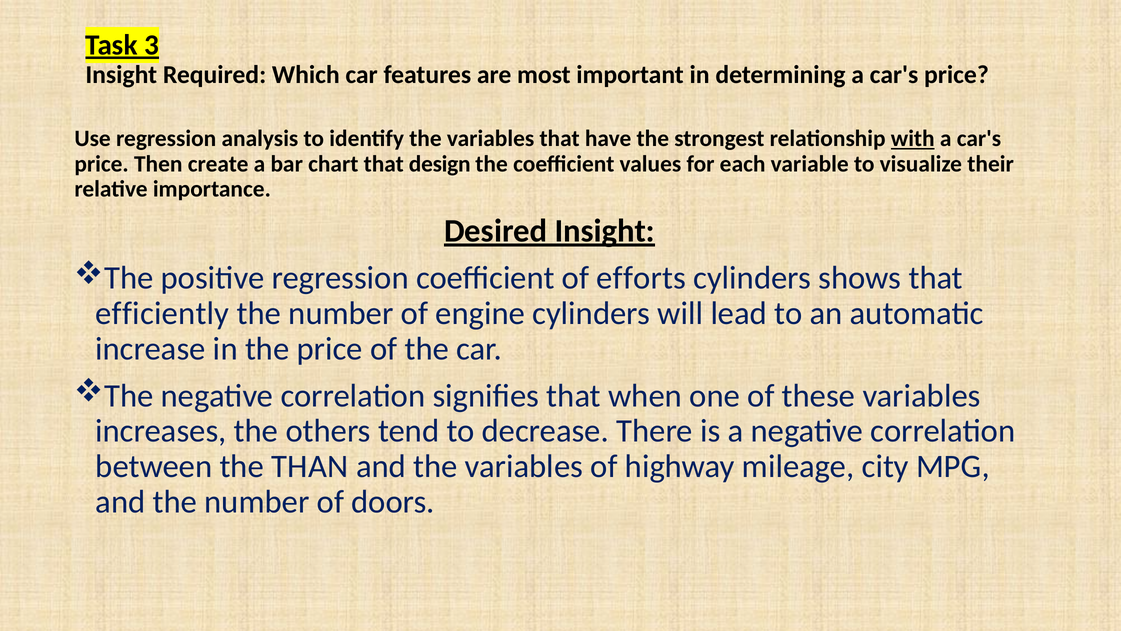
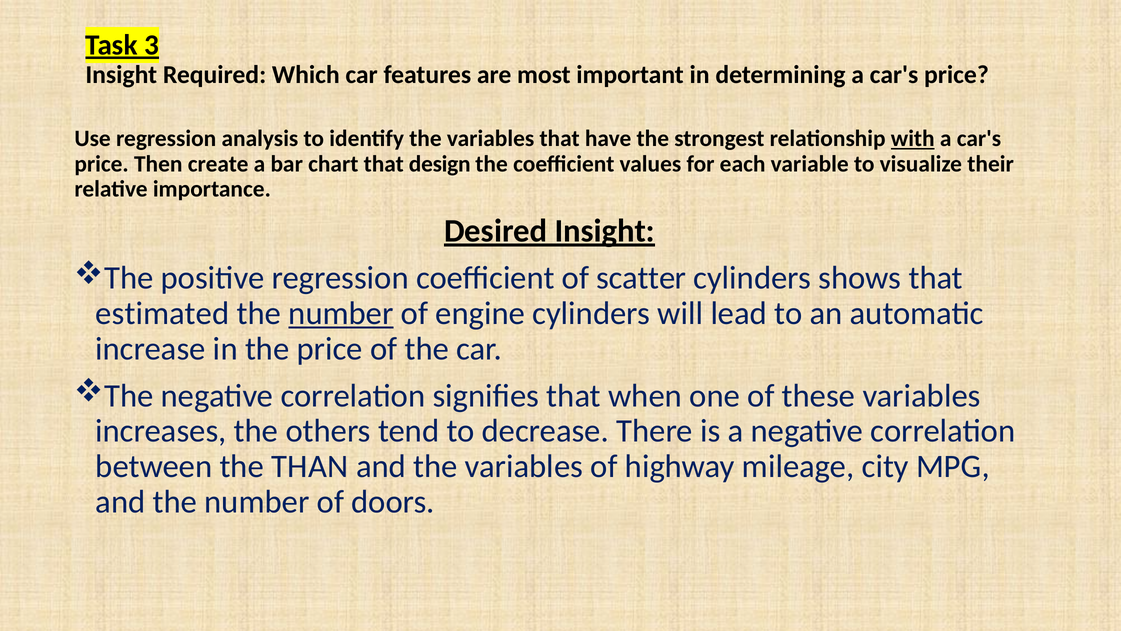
efforts: efforts -> scatter
efficiently: efficiently -> estimated
number at (341, 313) underline: none -> present
